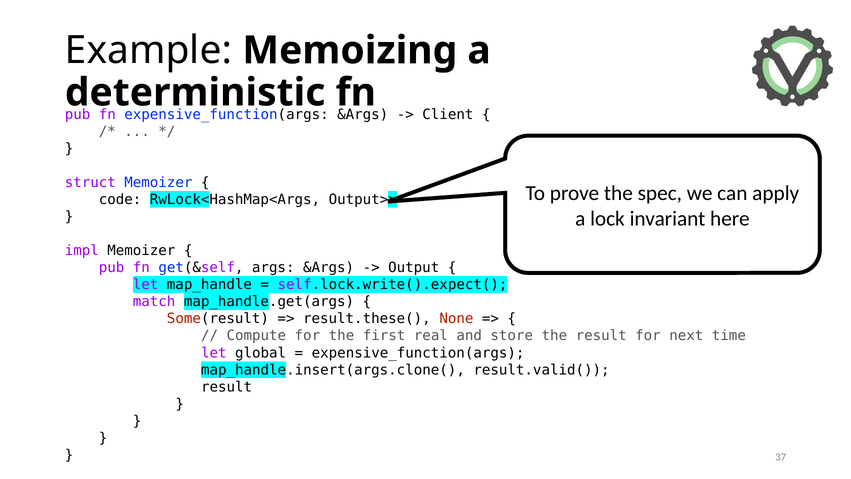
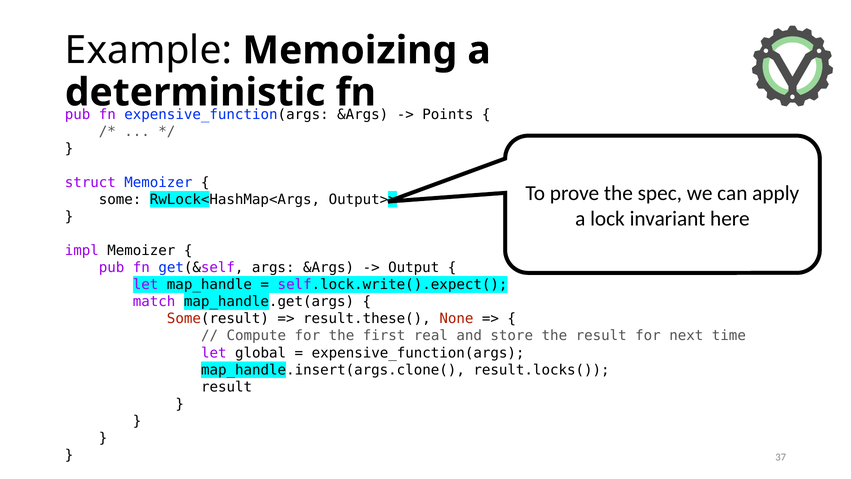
Client: Client -> Points
code: code -> some
result.valid(: result.valid( -> result.locks(
